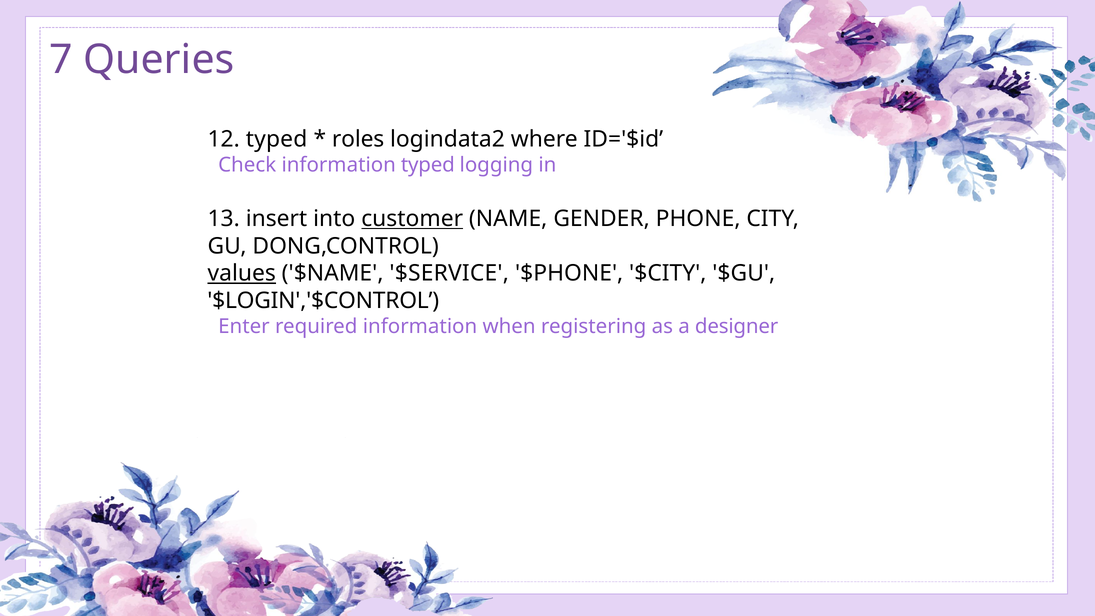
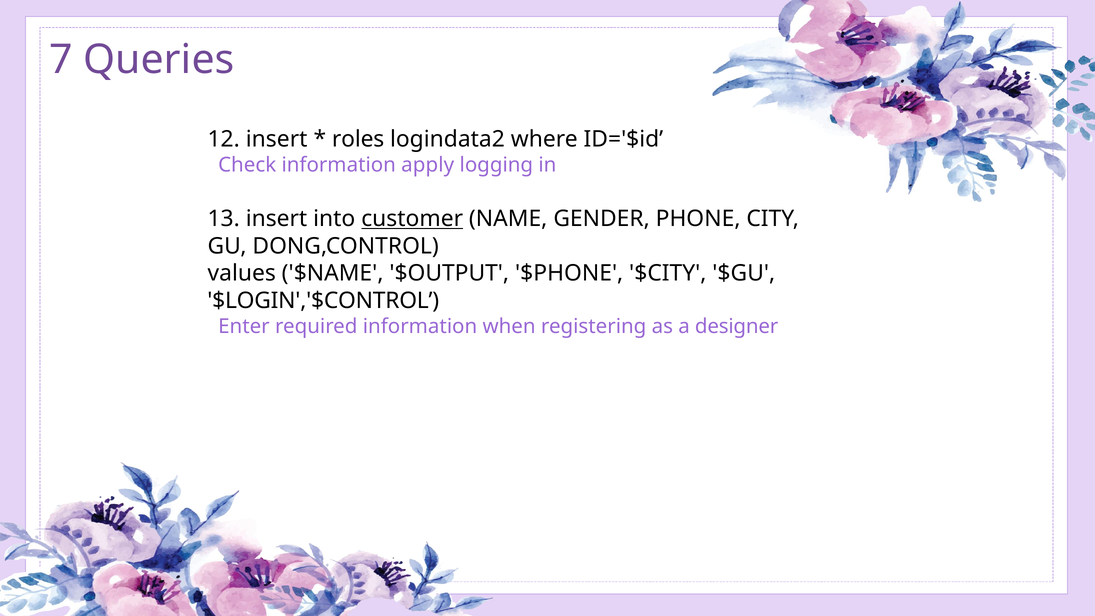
12 typed: typed -> insert
information typed: typed -> apply
values underline: present -> none
$SERVICE: $SERVICE -> $OUTPUT
